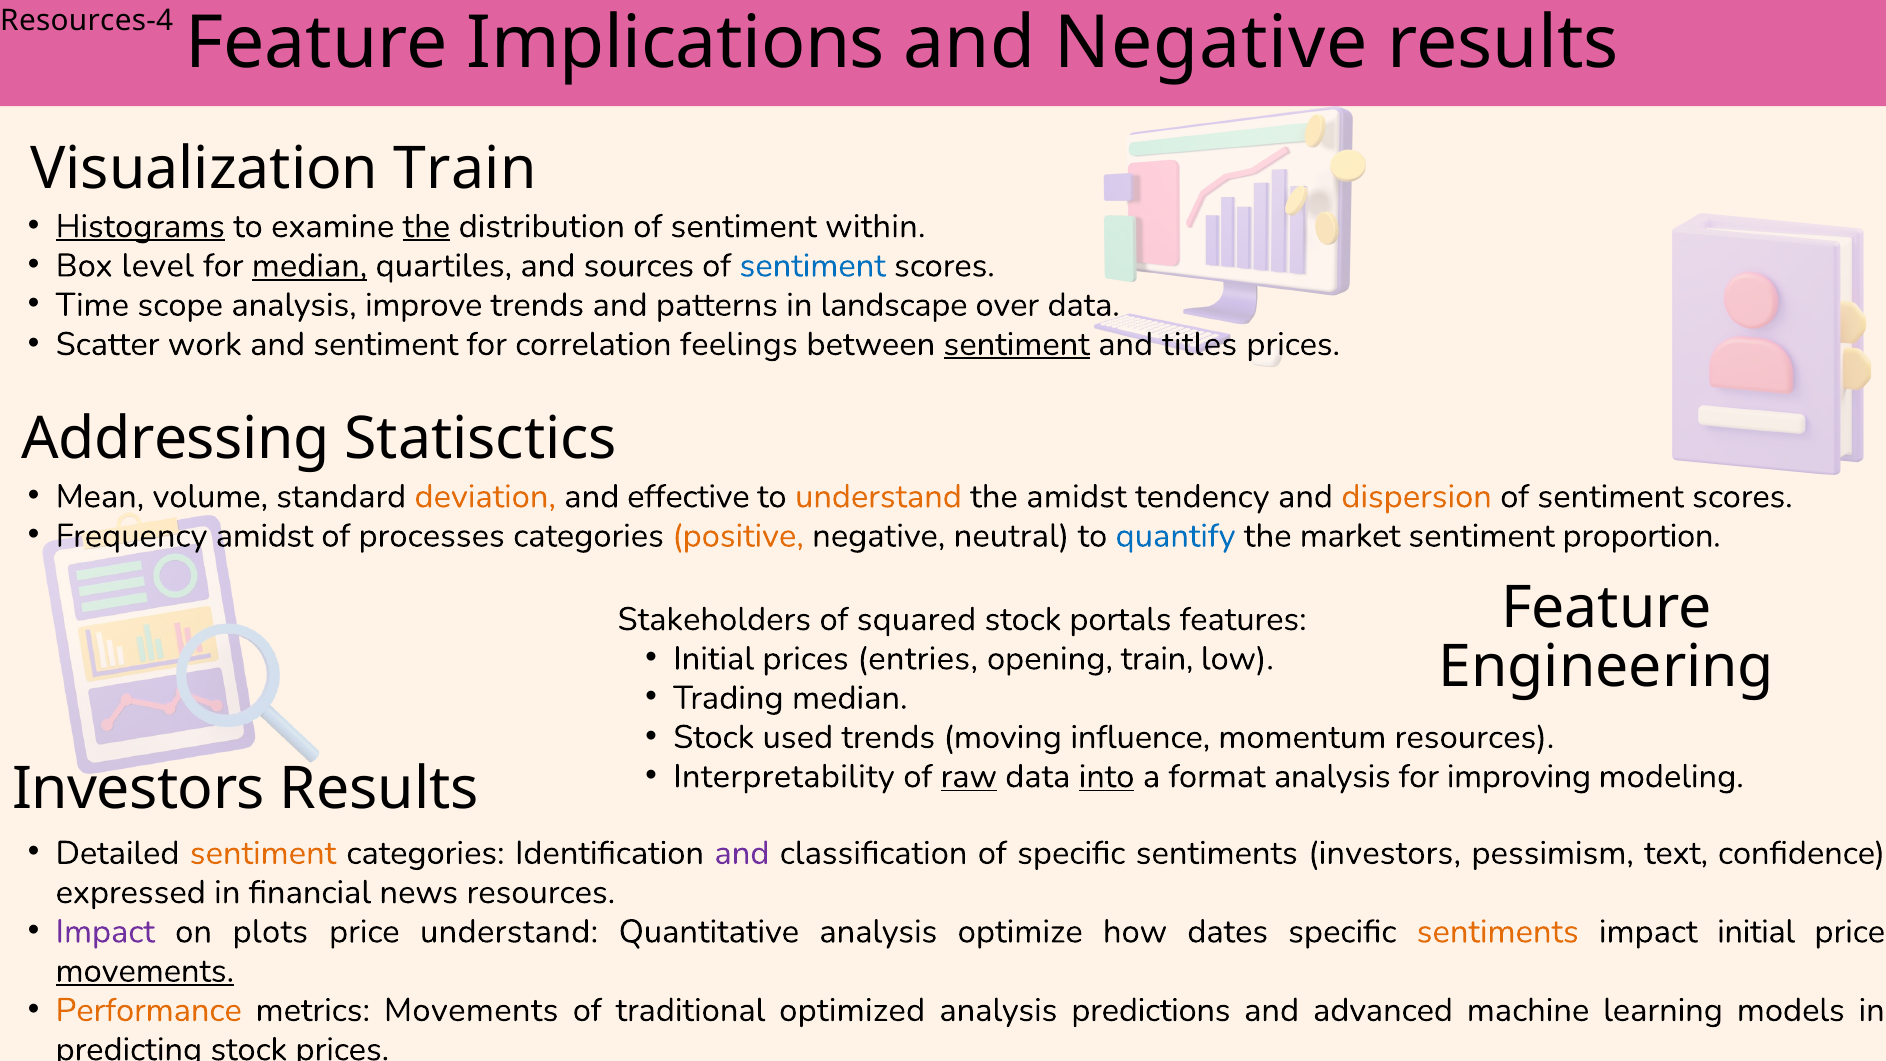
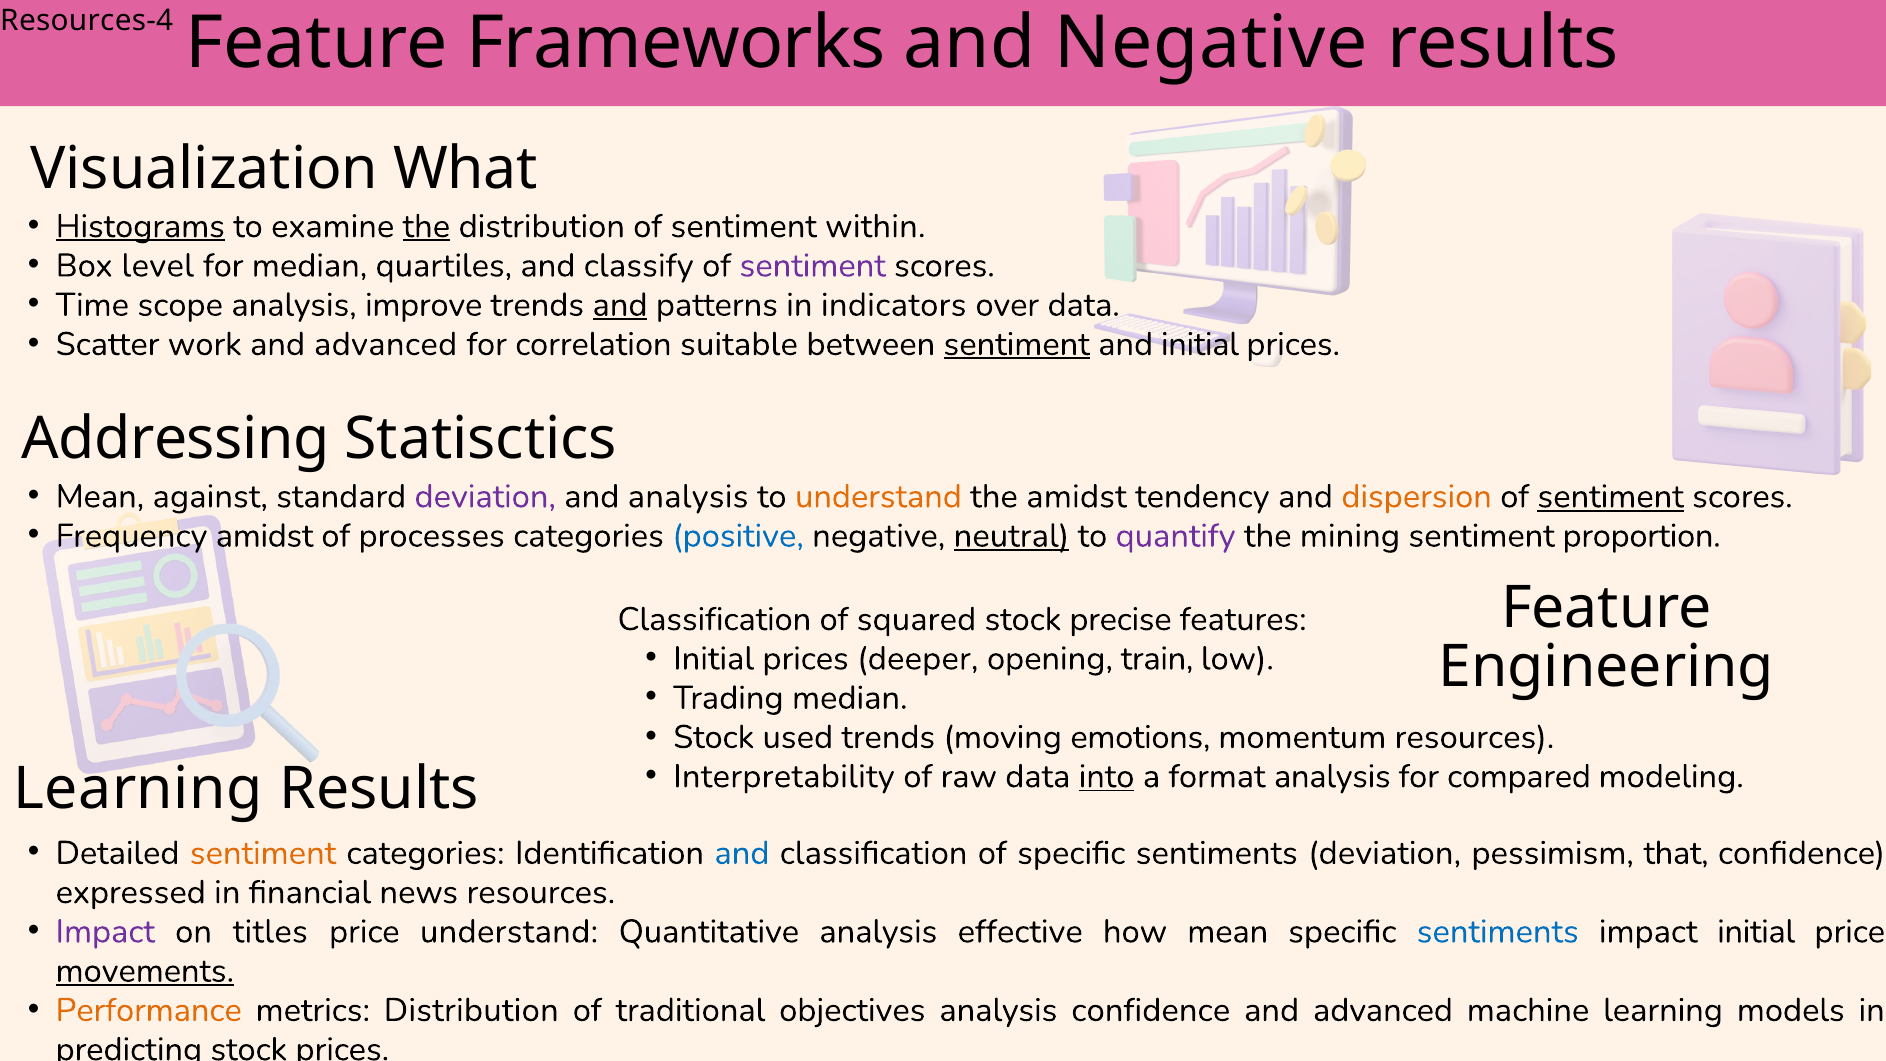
Implications: Implications -> Frameworks
Visualization Train: Train -> What
median at (310, 266) underline: present -> none
sources: sources -> classify
sentiment at (813, 266) colour: blue -> purple
and at (620, 305) underline: none -> present
landscape: landscape -> indicators
sentiment at (386, 344): sentiment -> advanced
feelings: feelings -> suitable
and titles: titles -> initial
volume: volume -> against
deviation at (485, 496) colour: orange -> purple
and effective: effective -> analysis
sentiment at (1611, 496) underline: none -> present
positive colour: orange -> blue
neutral underline: none -> present
quantify colour: blue -> purple
market: market -> mining
Stakeholders at (714, 619): Stakeholders -> Classification
portals: portals -> precise
entries: entries -> deeper
influence: influence -> emotions
raw underline: present -> none
improving: improving -> compared
Investors at (139, 789): Investors -> Learning
and at (742, 853) colour: purple -> blue
sentiments investors: investors -> deviation
text: text -> that
plots: plots -> titles
optimize: optimize -> effective
how dates: dates -> mean
sentiments at (1498, 931) colour: orange -> blue
metrics Movements: Movements -> Distribution
optimized: optimized -> objectives
analysis predictions: predictions -> confidence
